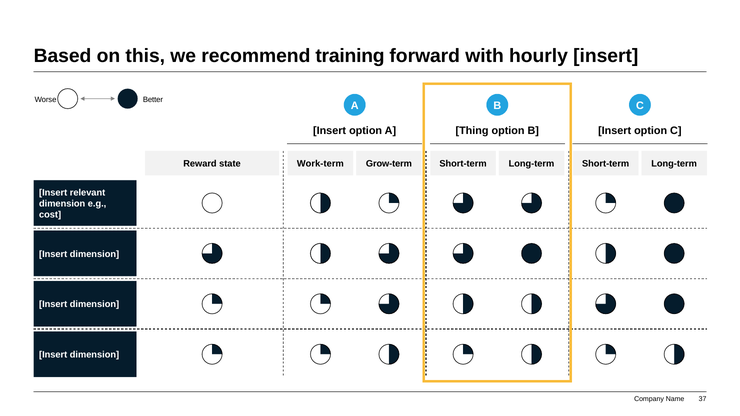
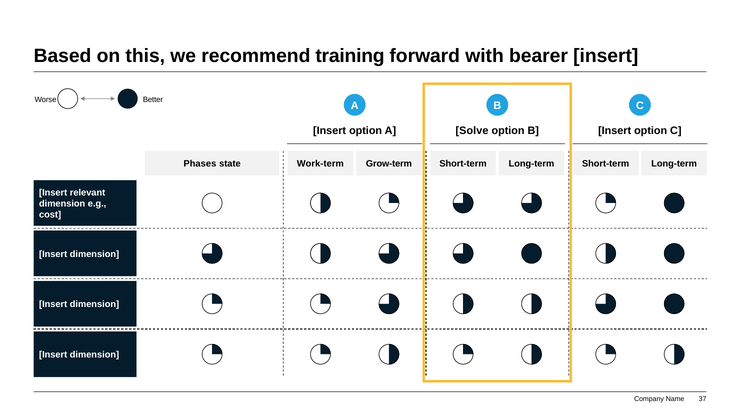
hourly: hourly -> bearer
Thing: Thing -> Solve
Reward: Reward -> Phases
